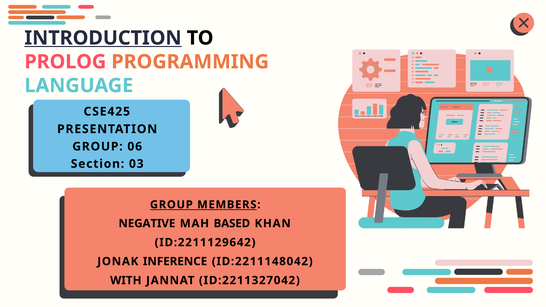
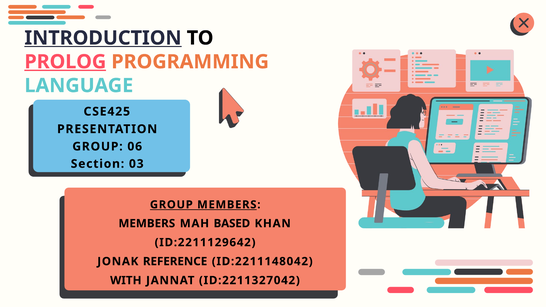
PROLOG underline: none -> present
NEGATIVE at (147, 224): NEGATIVE -> MEMBERS
INFERENCE: INFERENCE -> REFERENCE
